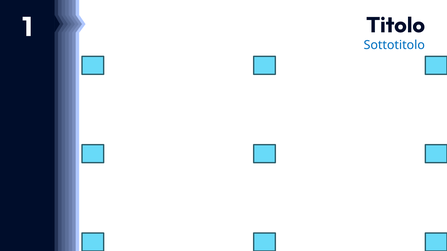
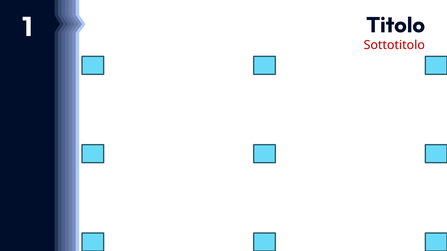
Sottotitolo colour: blue -> red
